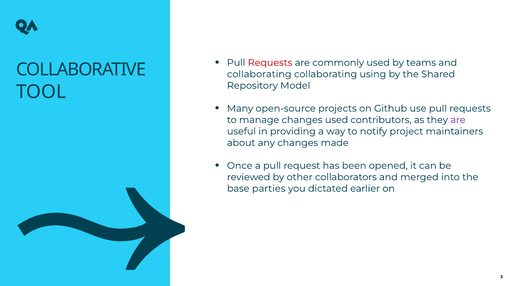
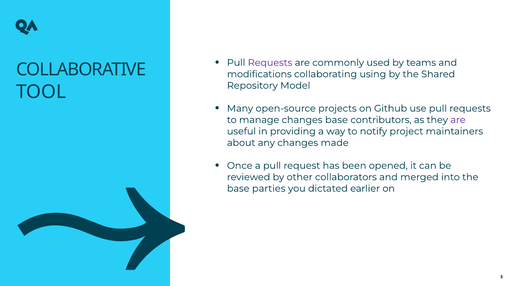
Requests at (270, 63) colour: red -> purple
collaborating at (259, 74): collaborating -> modifications
changes used: used -> base
